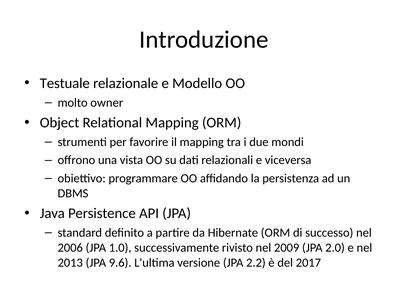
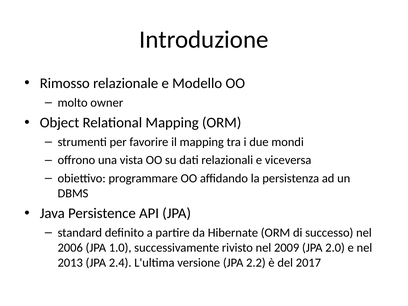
Testuale: Testuale -> Rimosso
9.6: 9.6 -> 2.4
